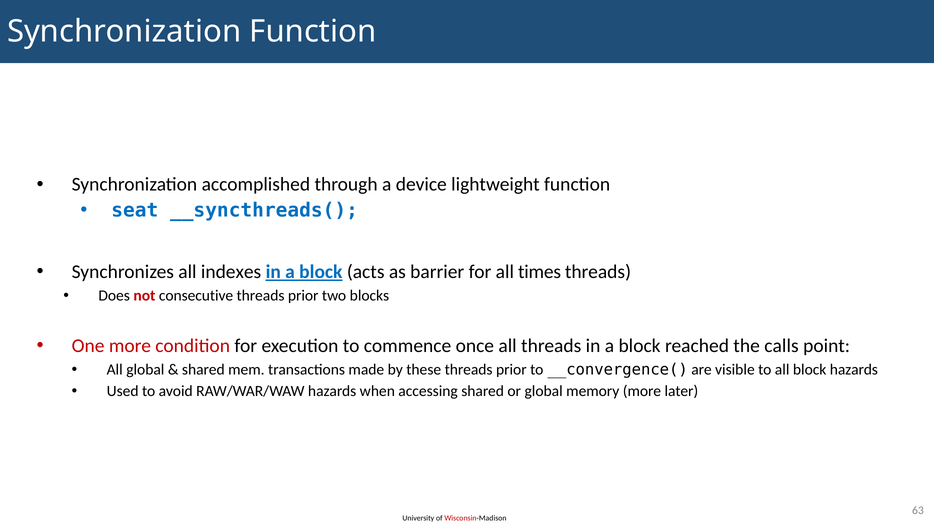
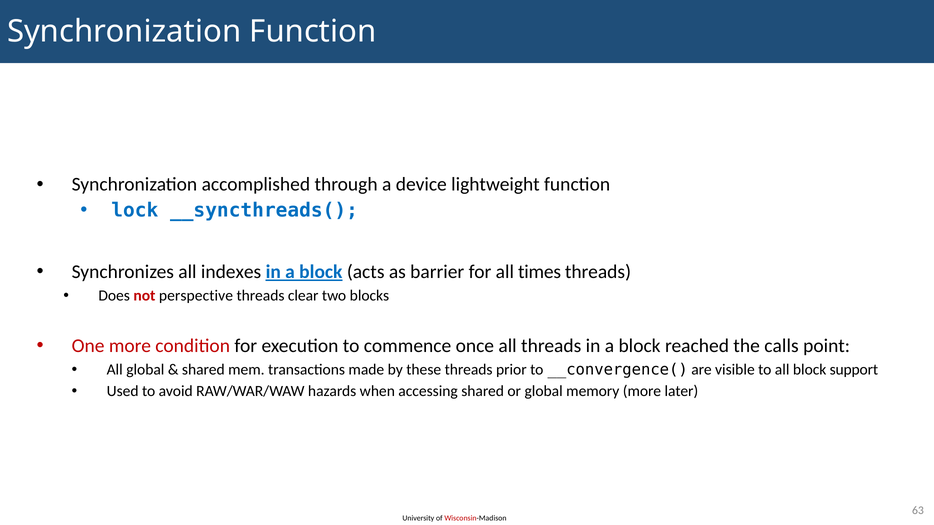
seat: seat -> lock
consecutive: consecutive -> perspective
prior at (303, 296): prior -> clear
block hazards: hazards -> support
